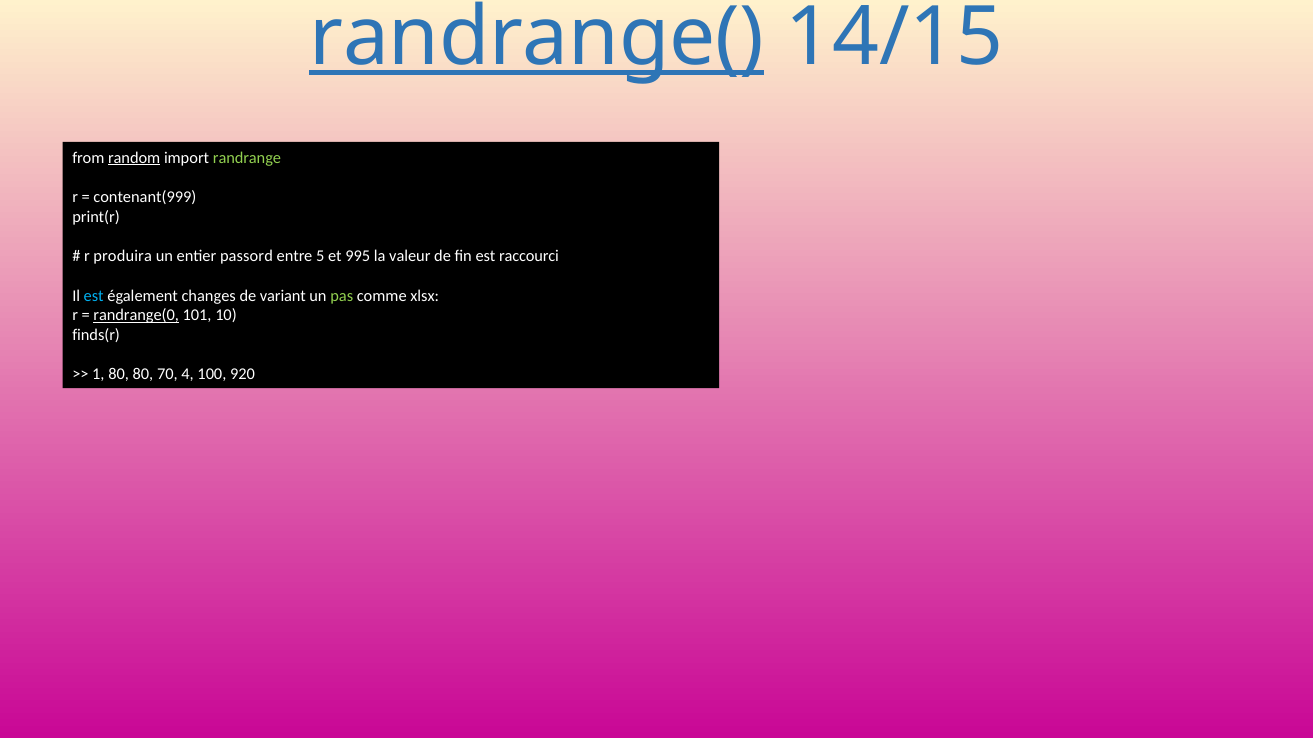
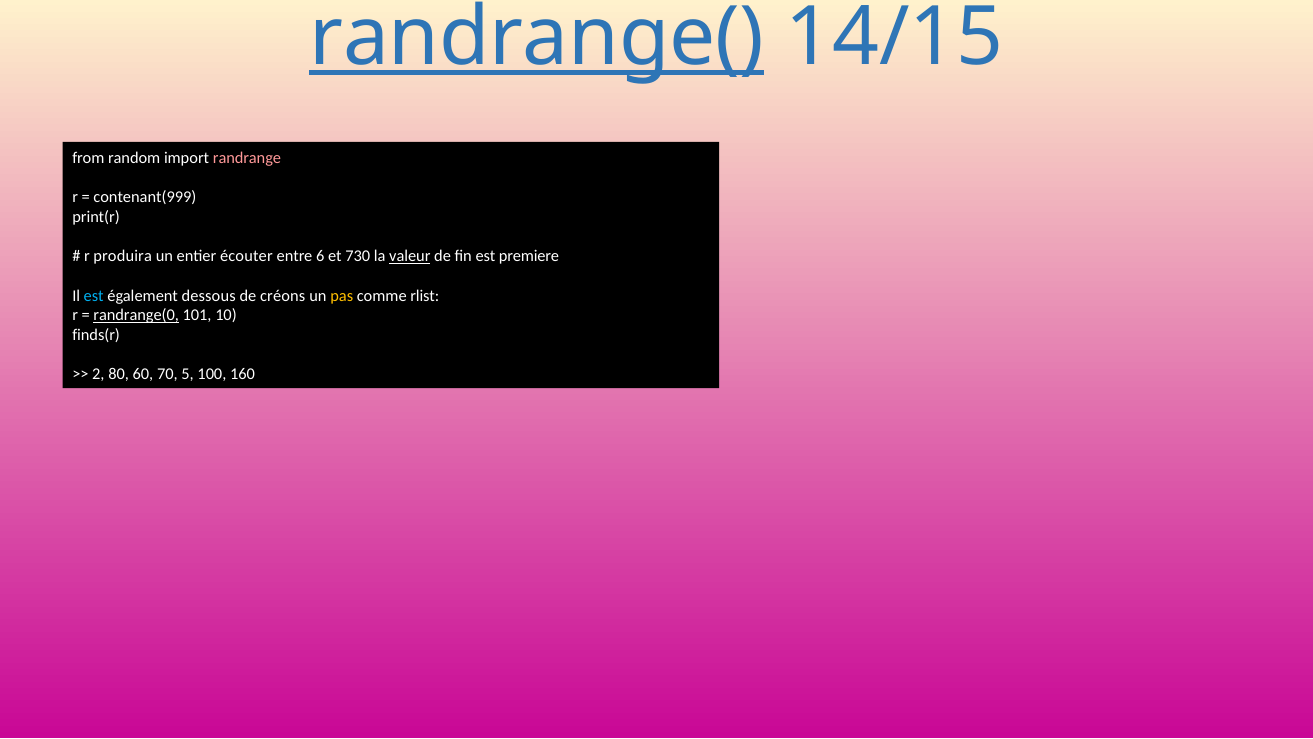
random underline: present -> none
randrange colour: light green -> pink
passord: passord -> écouter
5: 5 -> 6
995: 995 -> 730
valeur underline: none -> present
raccourci: raccourci -> premiere
changes: changes -> dessous
variant: variant -> créons
pas colour: light green -> yellow
xlsx: xlsx -> rlist
1: 1 -> 2
80 80: 80 -> 60
4: 4 -> 5
920: 920 -> 160
